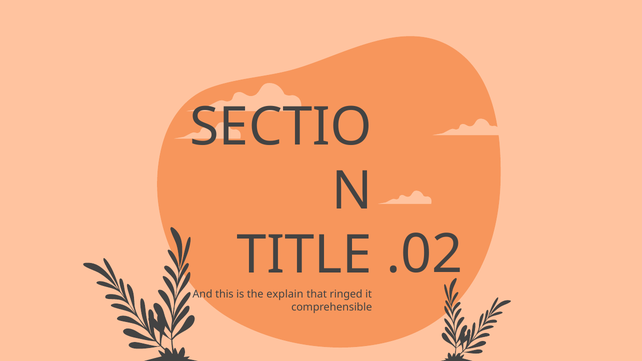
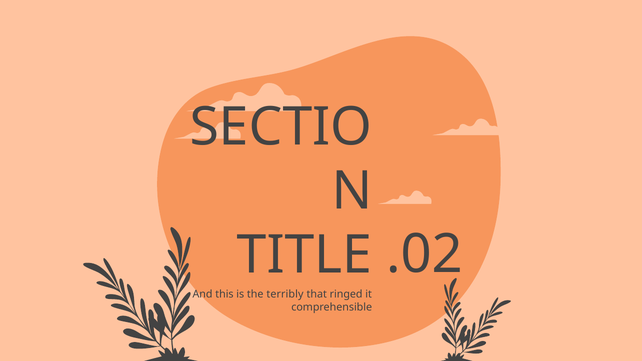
explain: explain -> terribly
